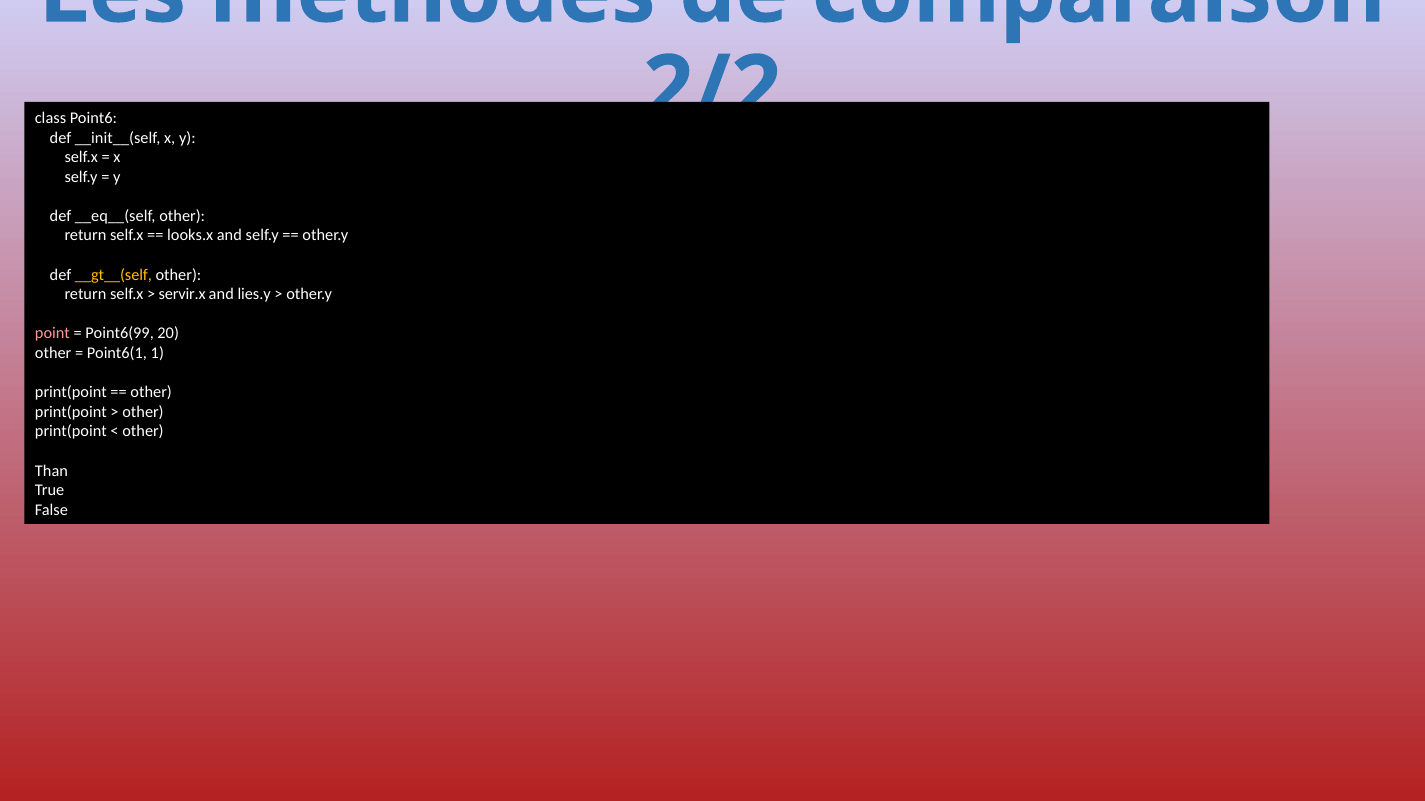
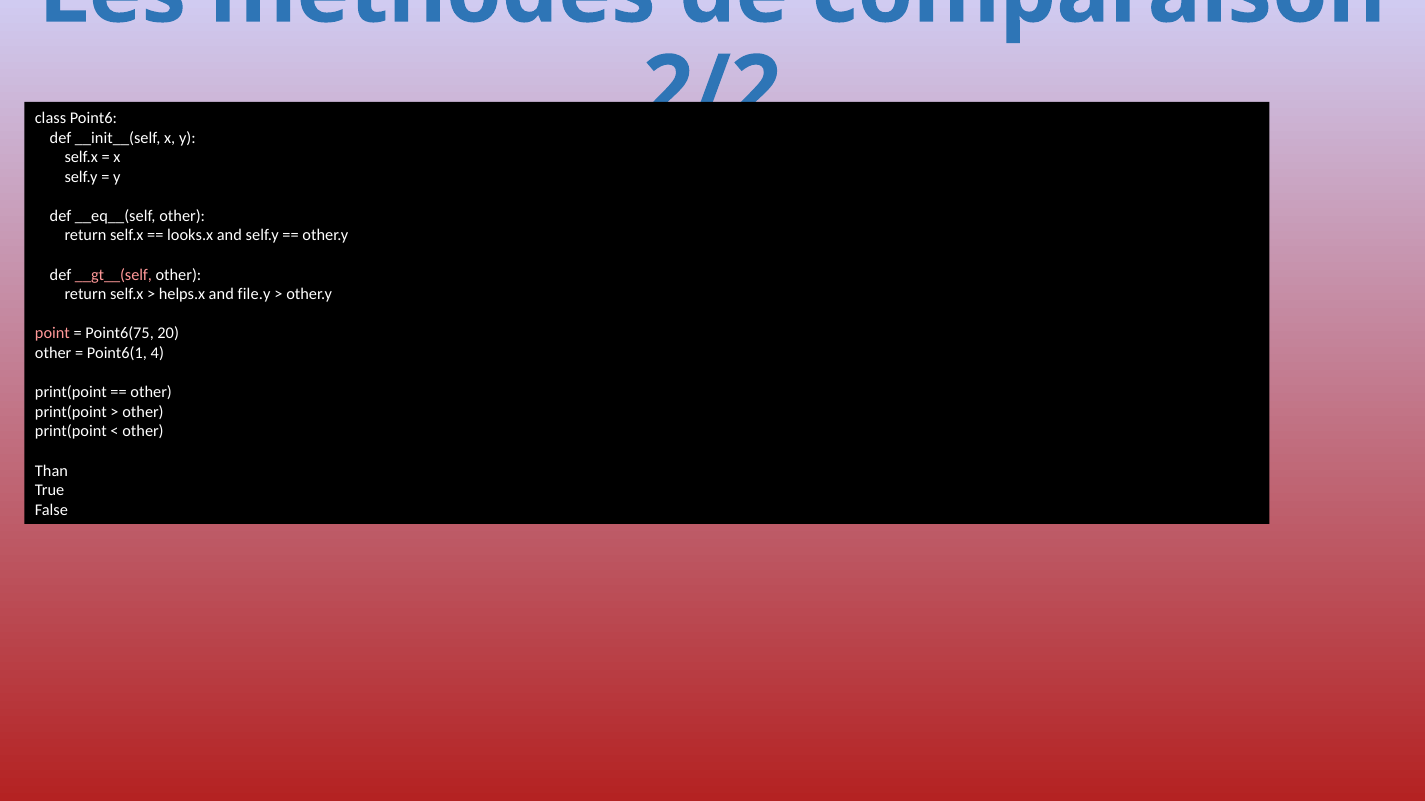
__gt__(self colour: yellow -> pink
servir.x: servir.x -> helps.x
lies.y: lies.y -> file.y
Point6(99: Point6(99 -> Point6(75
1: 1 -> 4
